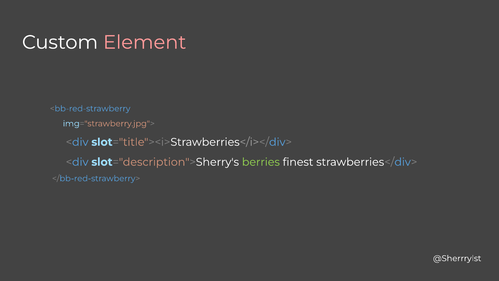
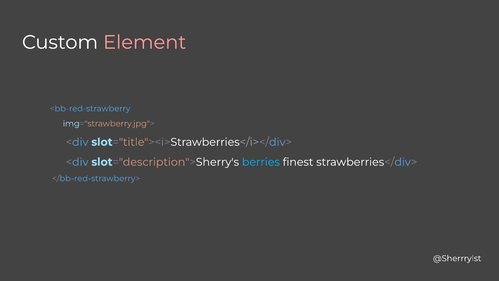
berries colour: light green -> light blue
